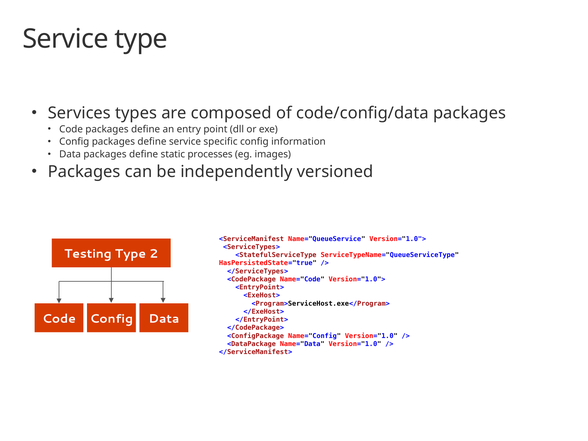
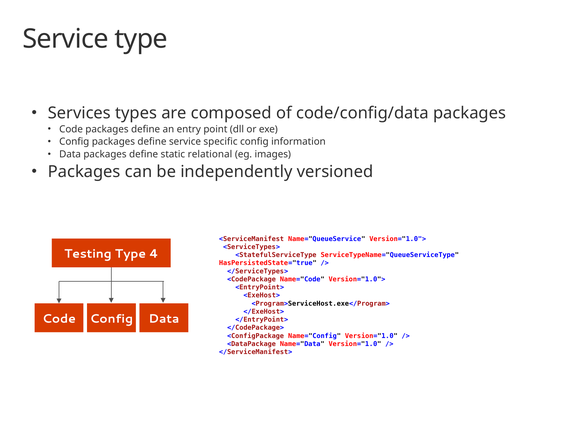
processes: processes -> relational
2: 2 -> 4
